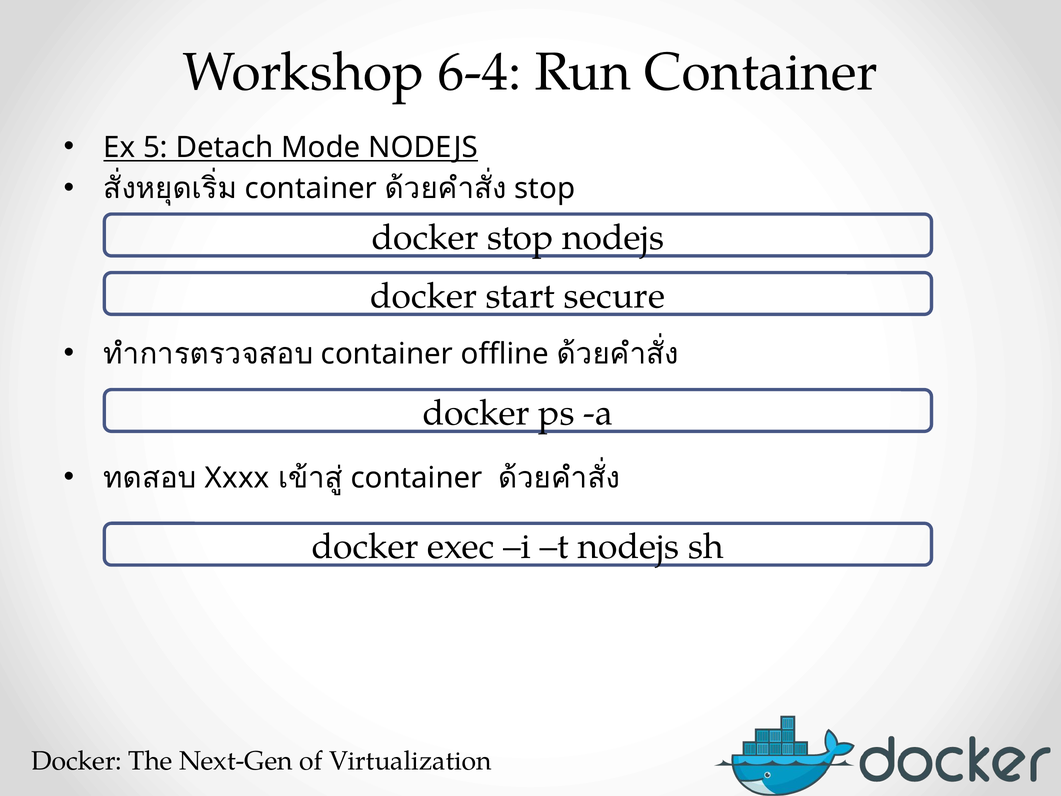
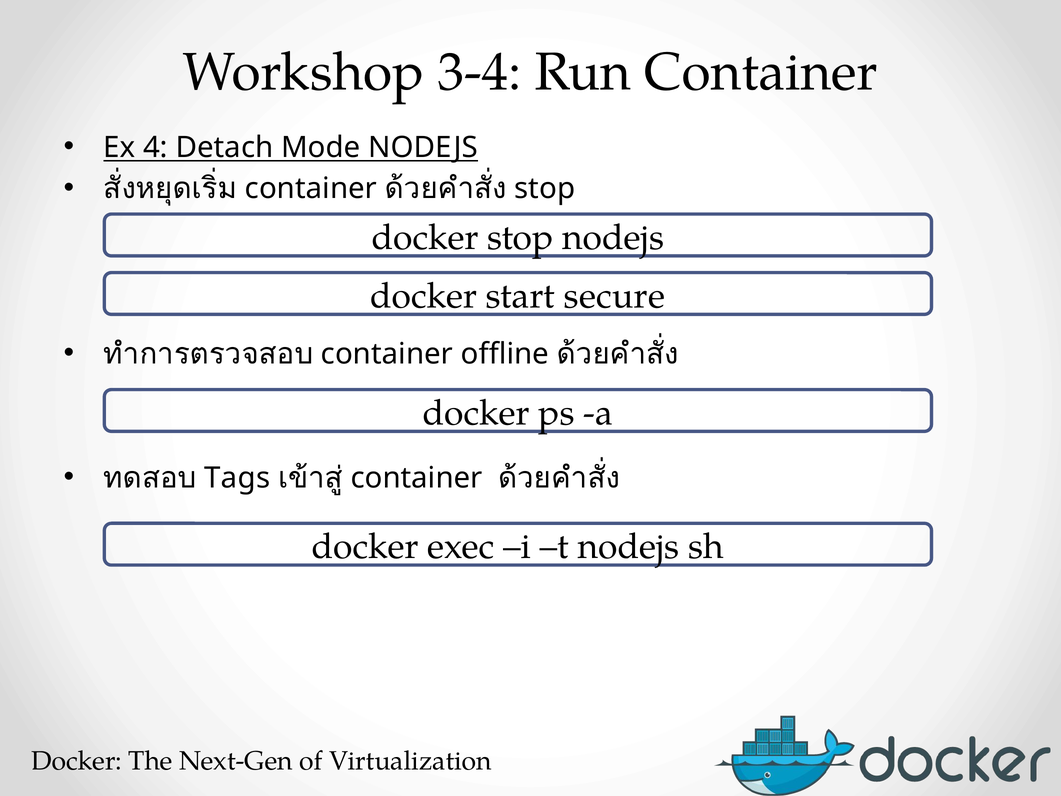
6-4: 6-4 -> 3-4
5: 5 -> 4
Xxxx: Xxxx -> Tags
